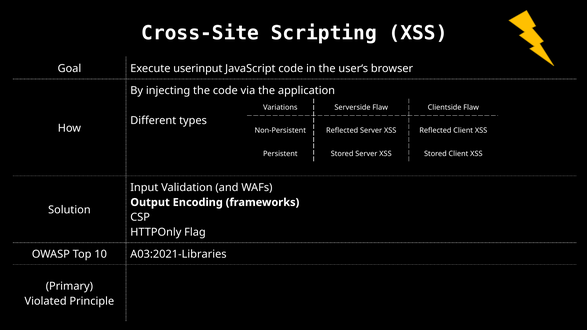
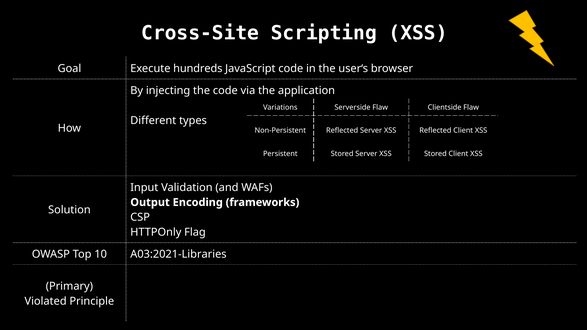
userinput: userinput -> hundreds
